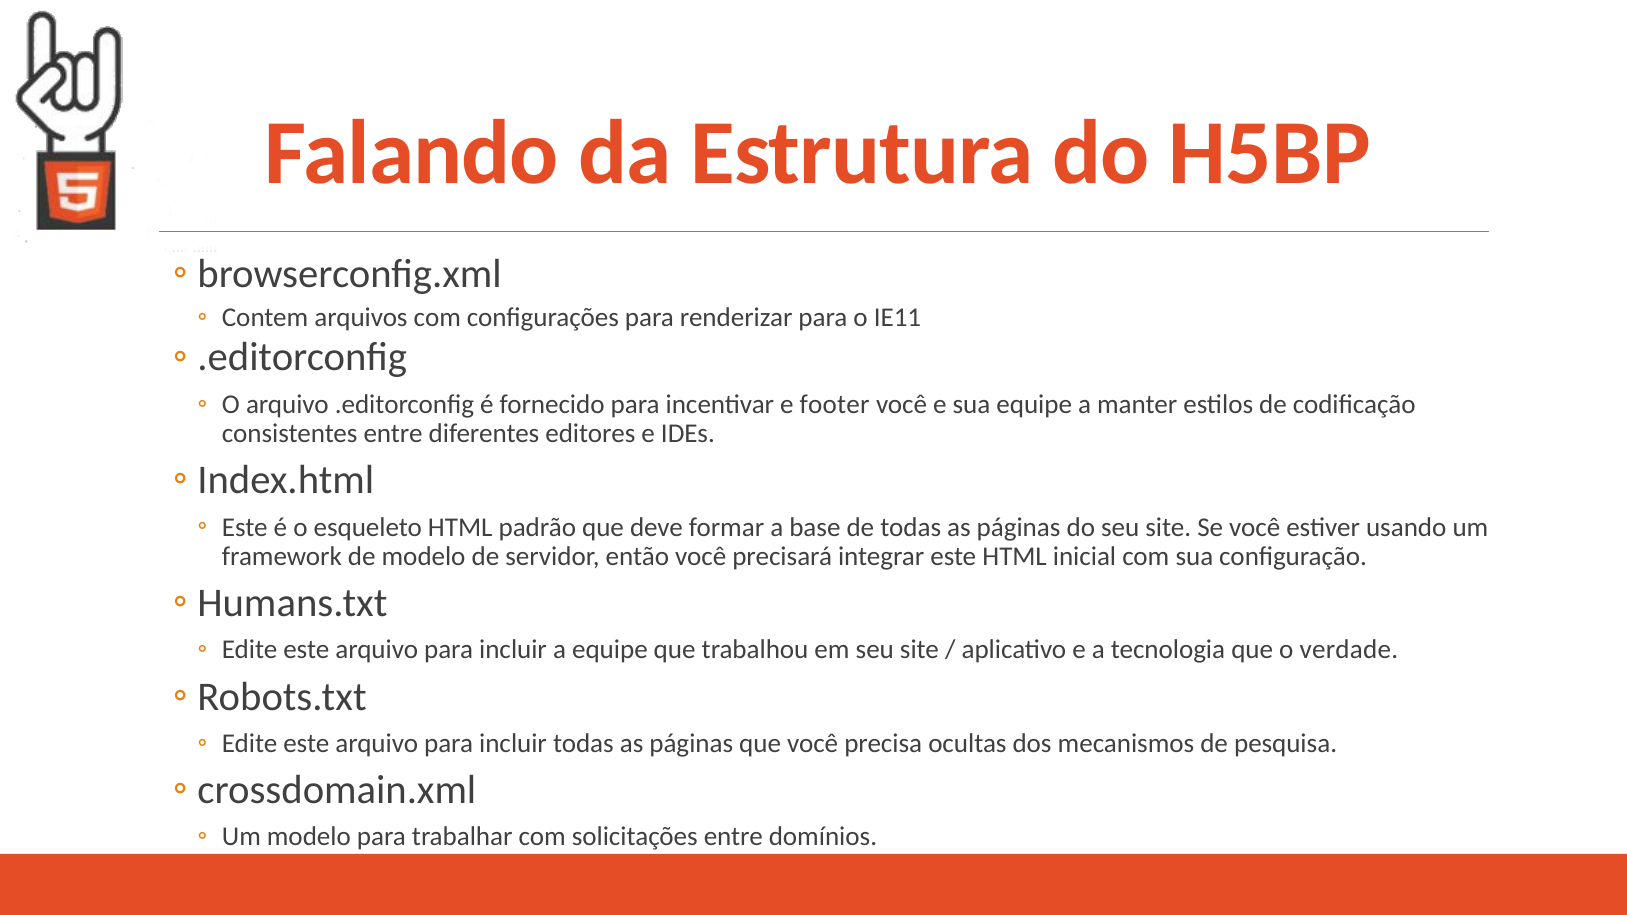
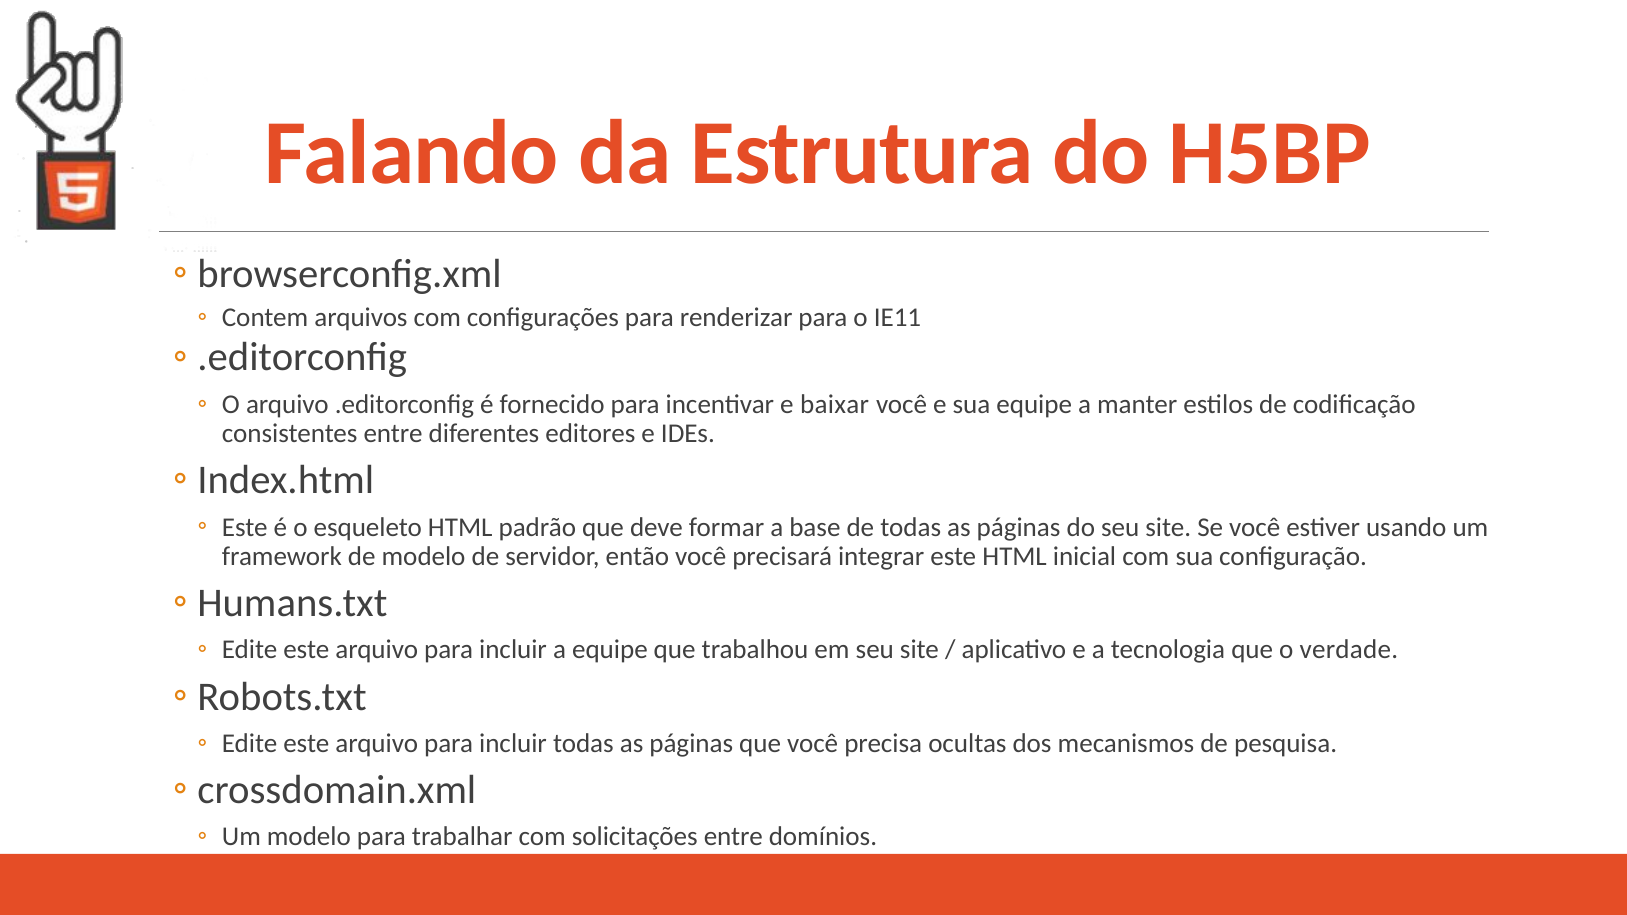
footer: footer -> baixar
